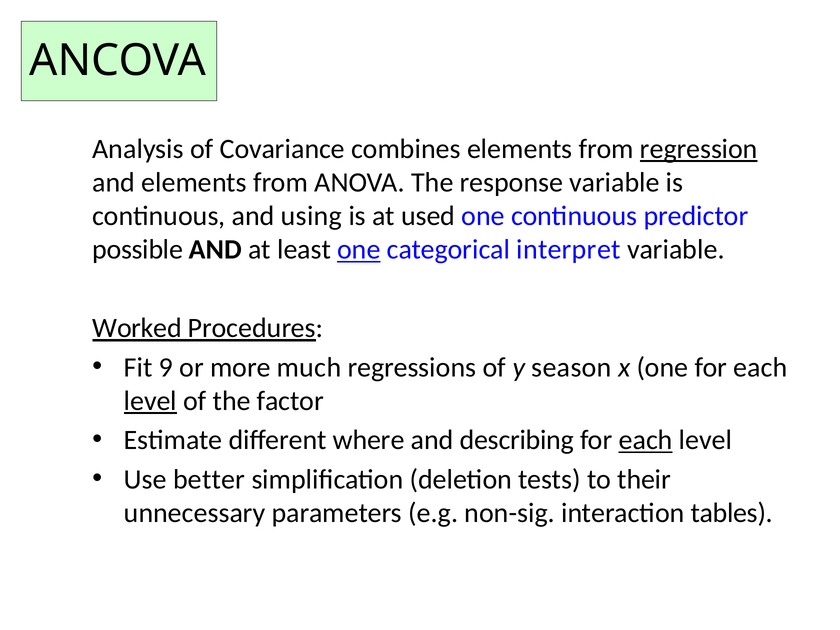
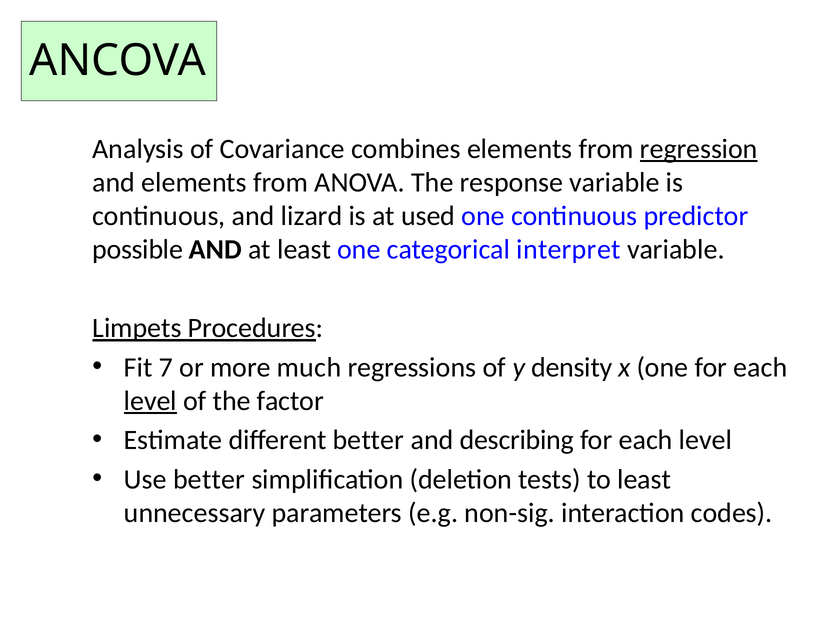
using: using -> lizard
one at (359, 250) underline: present -> none
Worked: Worked -> Limpets
9: 9 -> 7
season: season -> density
different where: where -> better
each at (646, 440) underline: present -> none
to their: their -> least
tables: tables -> codes
